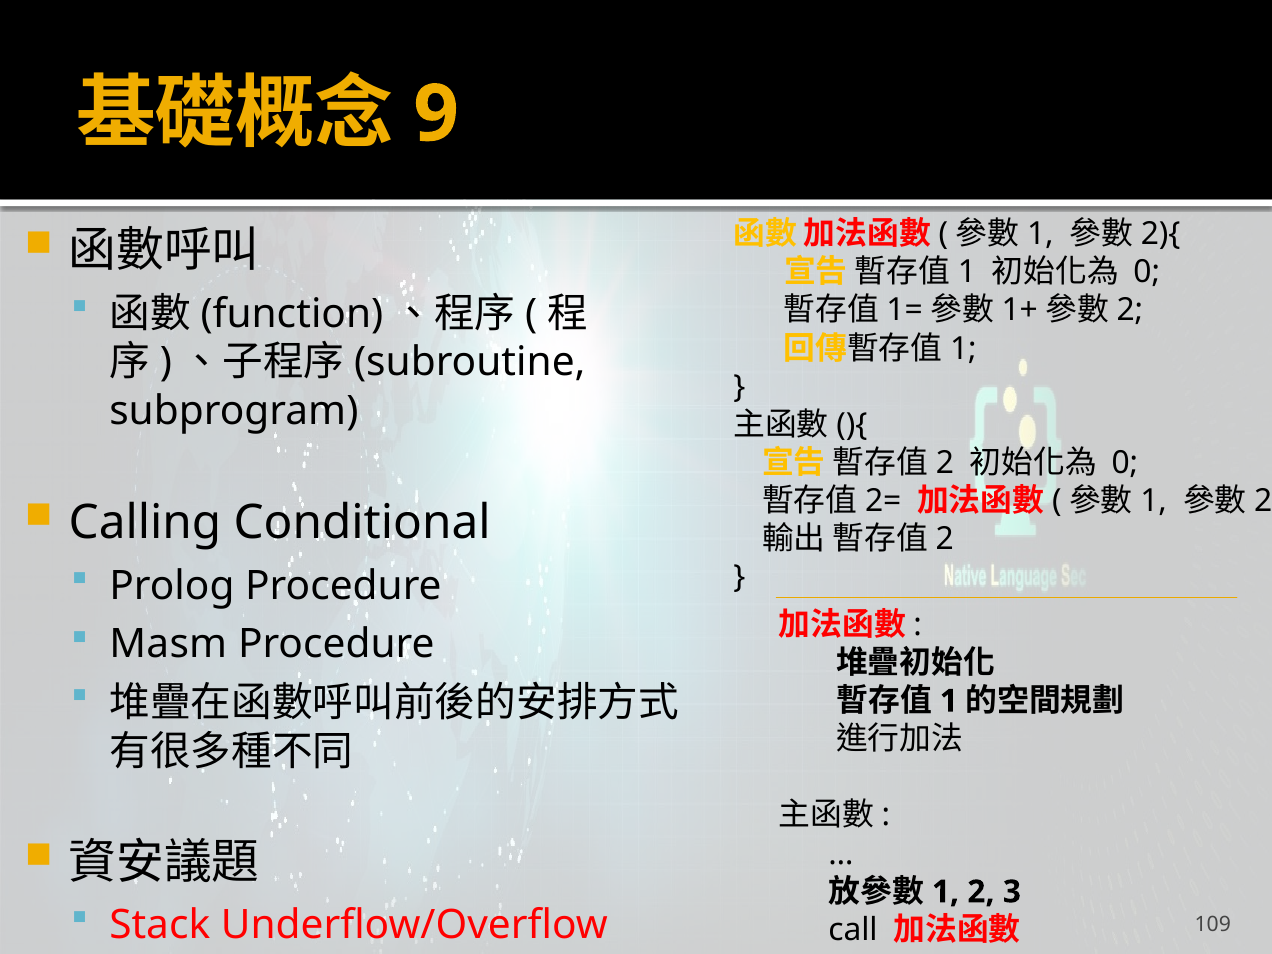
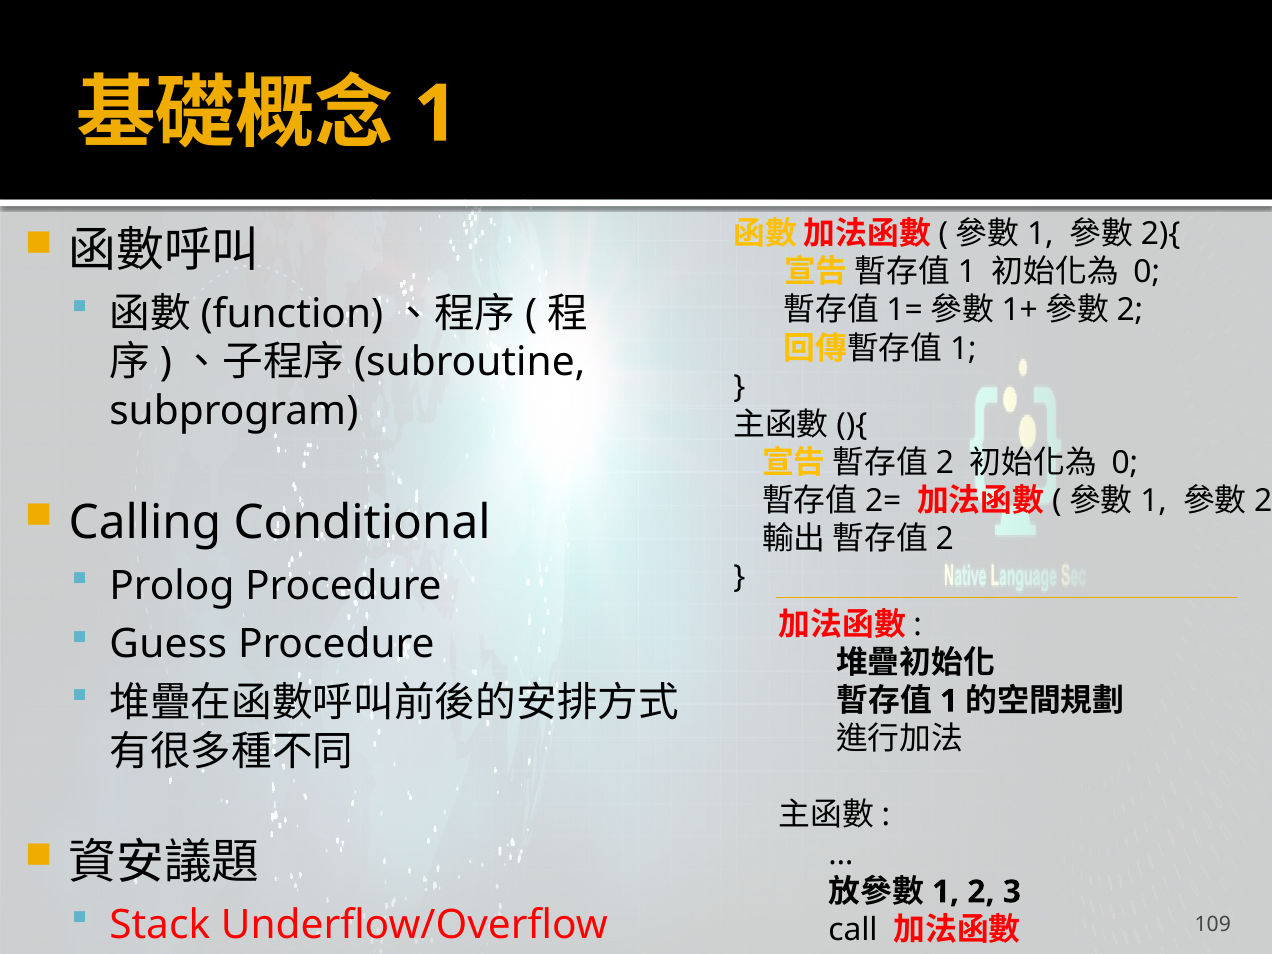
9 at (436, 114): 9 -> 1
Masm: Masm -> Guess
